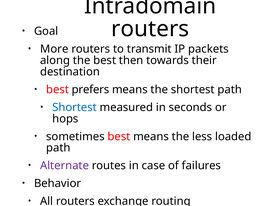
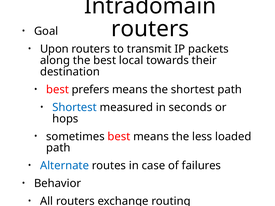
More: More -> Upon
then: then -> local
Alternate colour: purple -> blue
